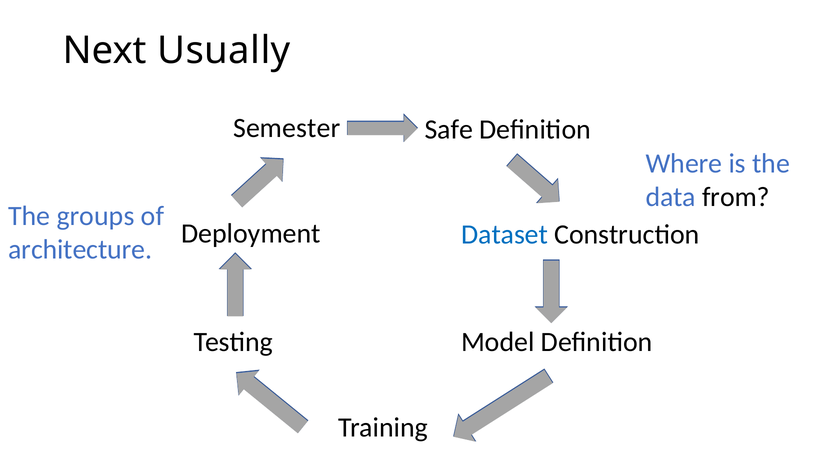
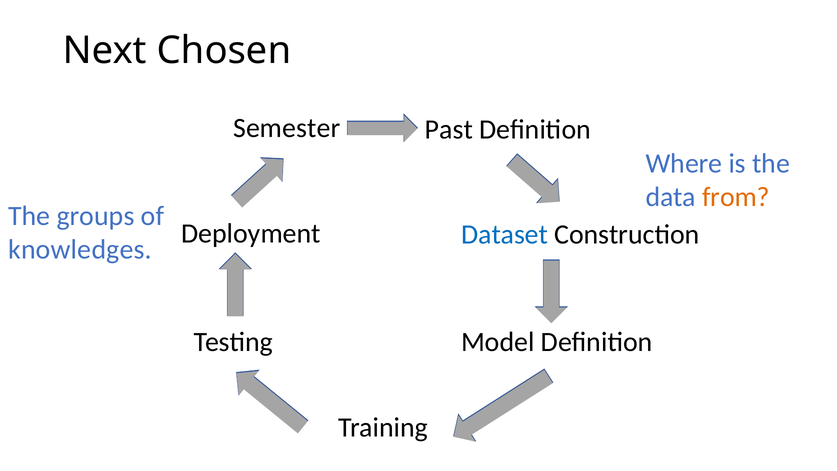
Usually: Usually -> Chosen
Safe: Safe -> Past
from colour: black -> orange
architecture: architecture -> knowledges
